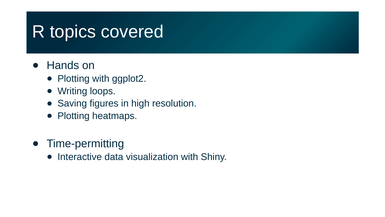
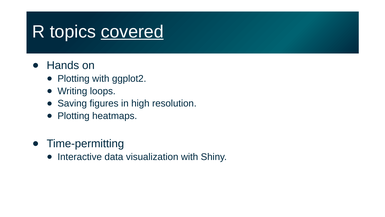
covered underline: none -> present
